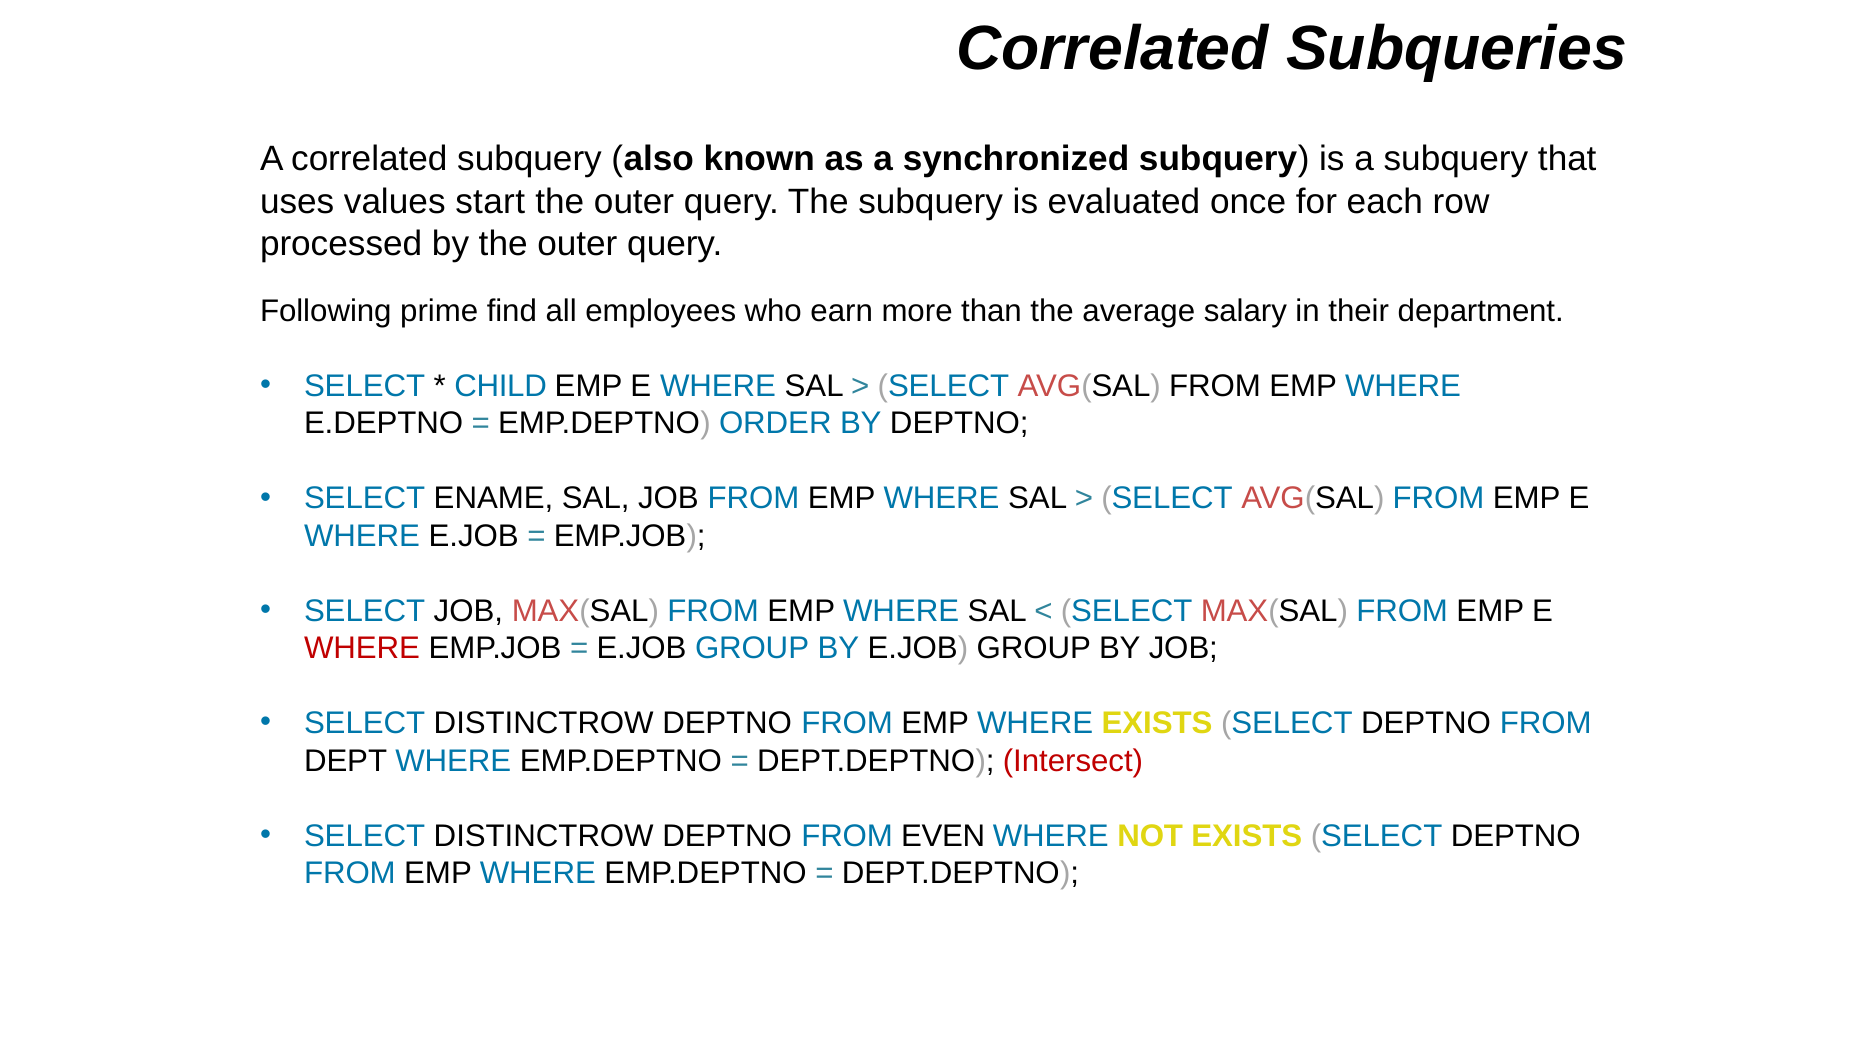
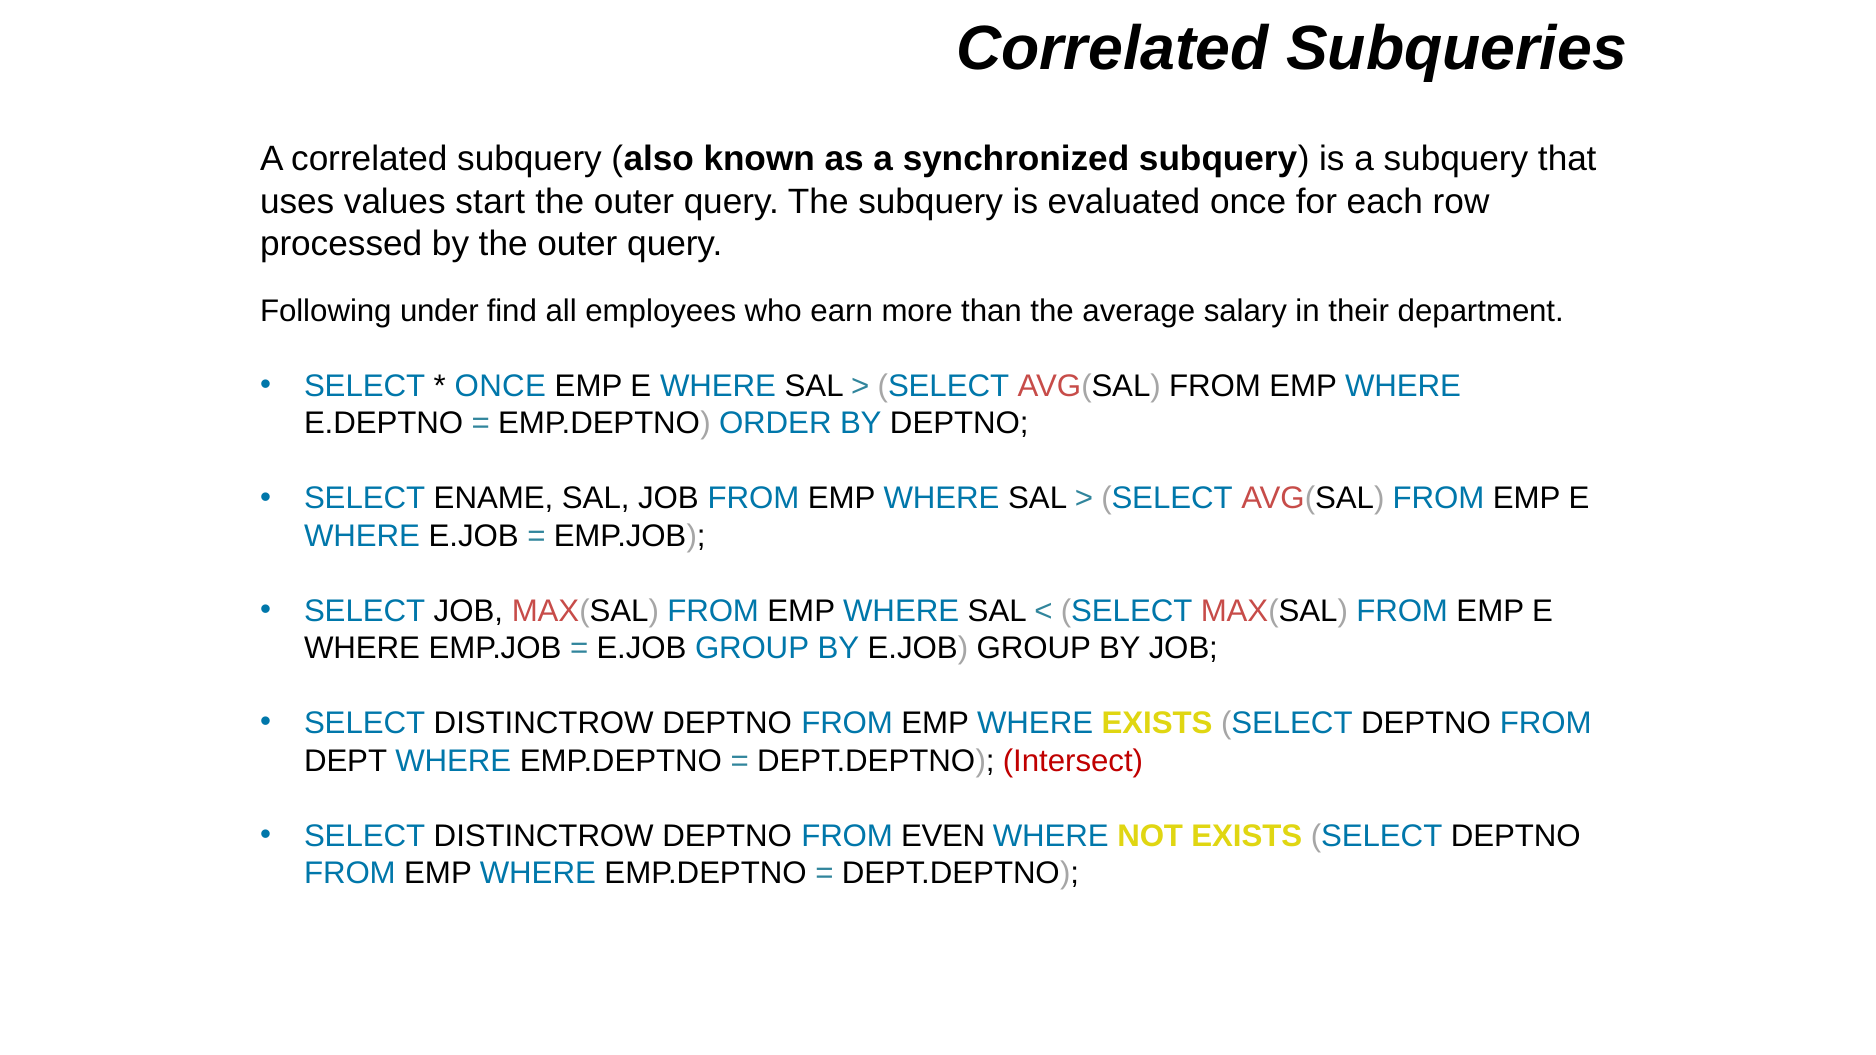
prime: prime -> under
CHILD at (501, 386): CHILD -> ONCE
WHERE at (362, 649) colour: red -> black
